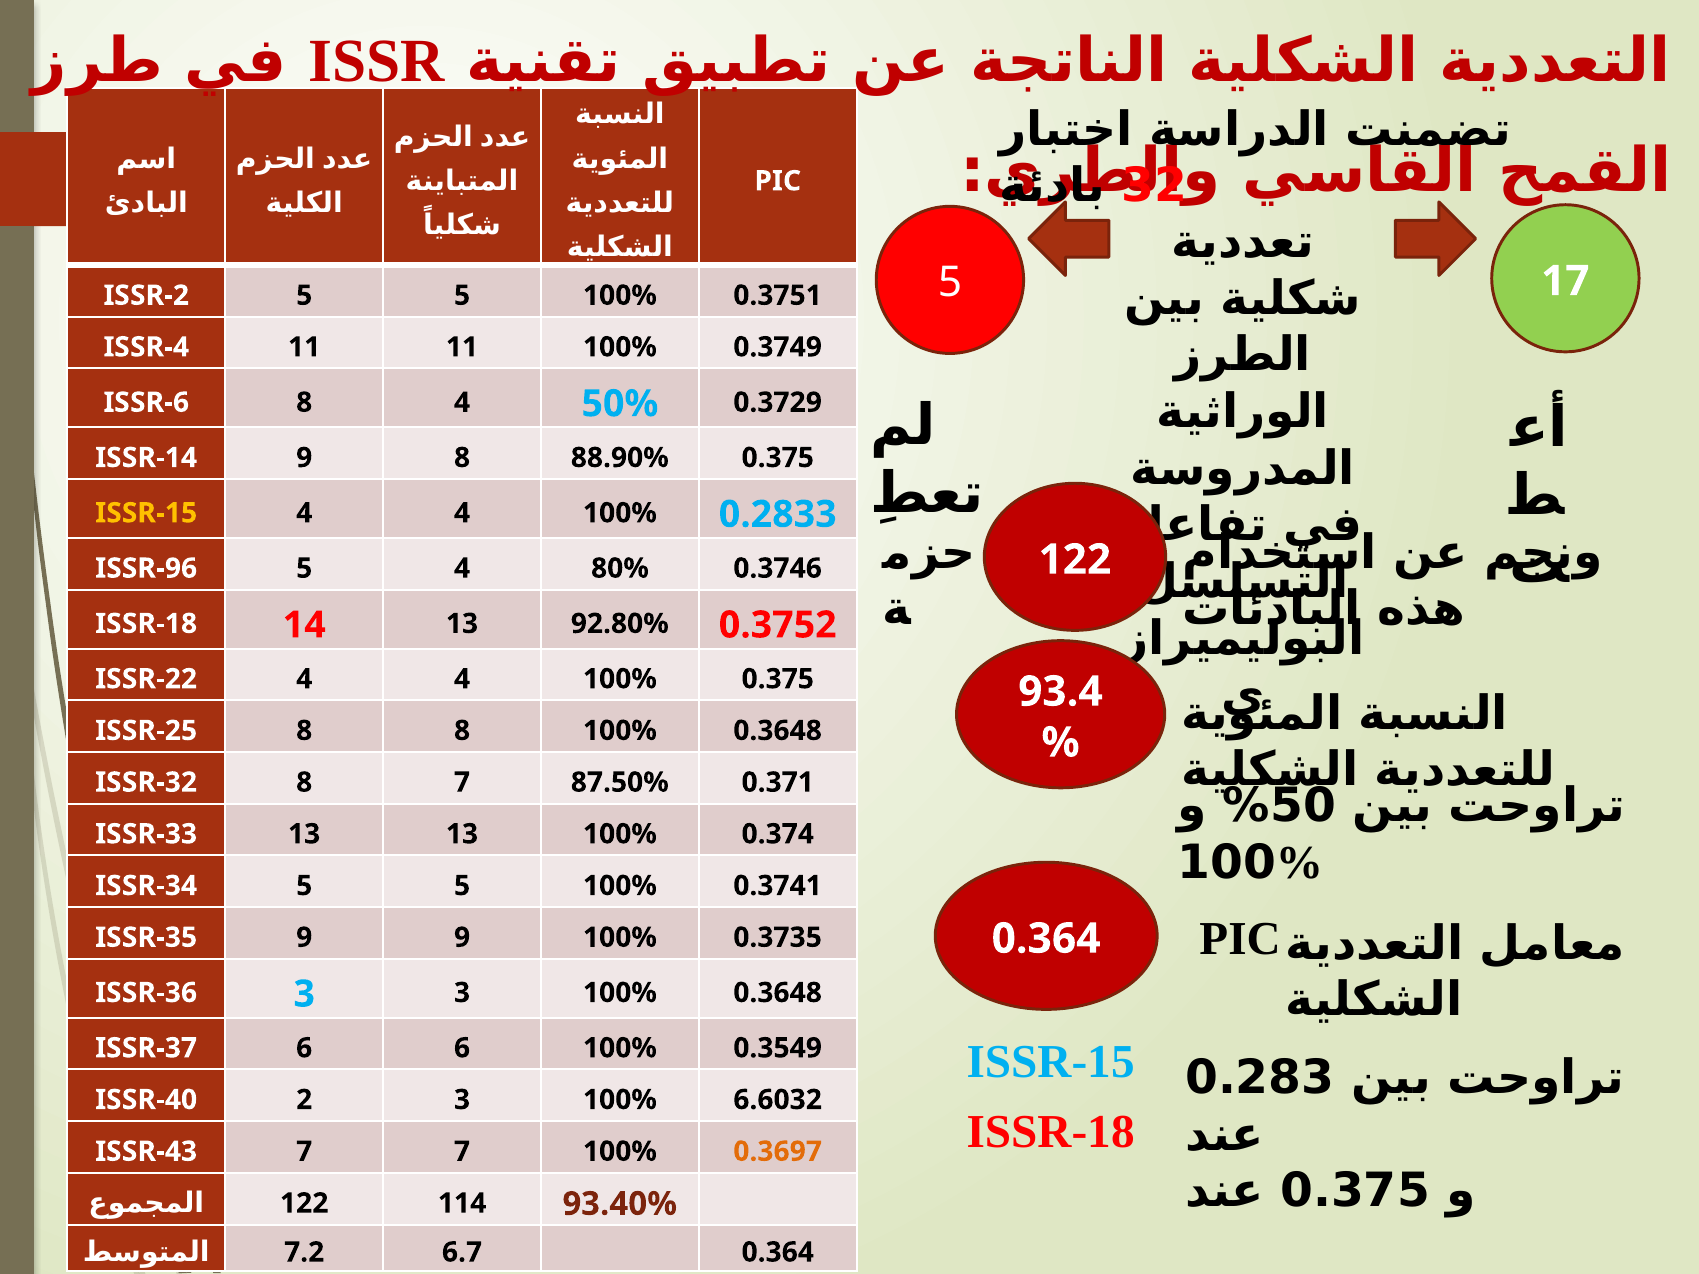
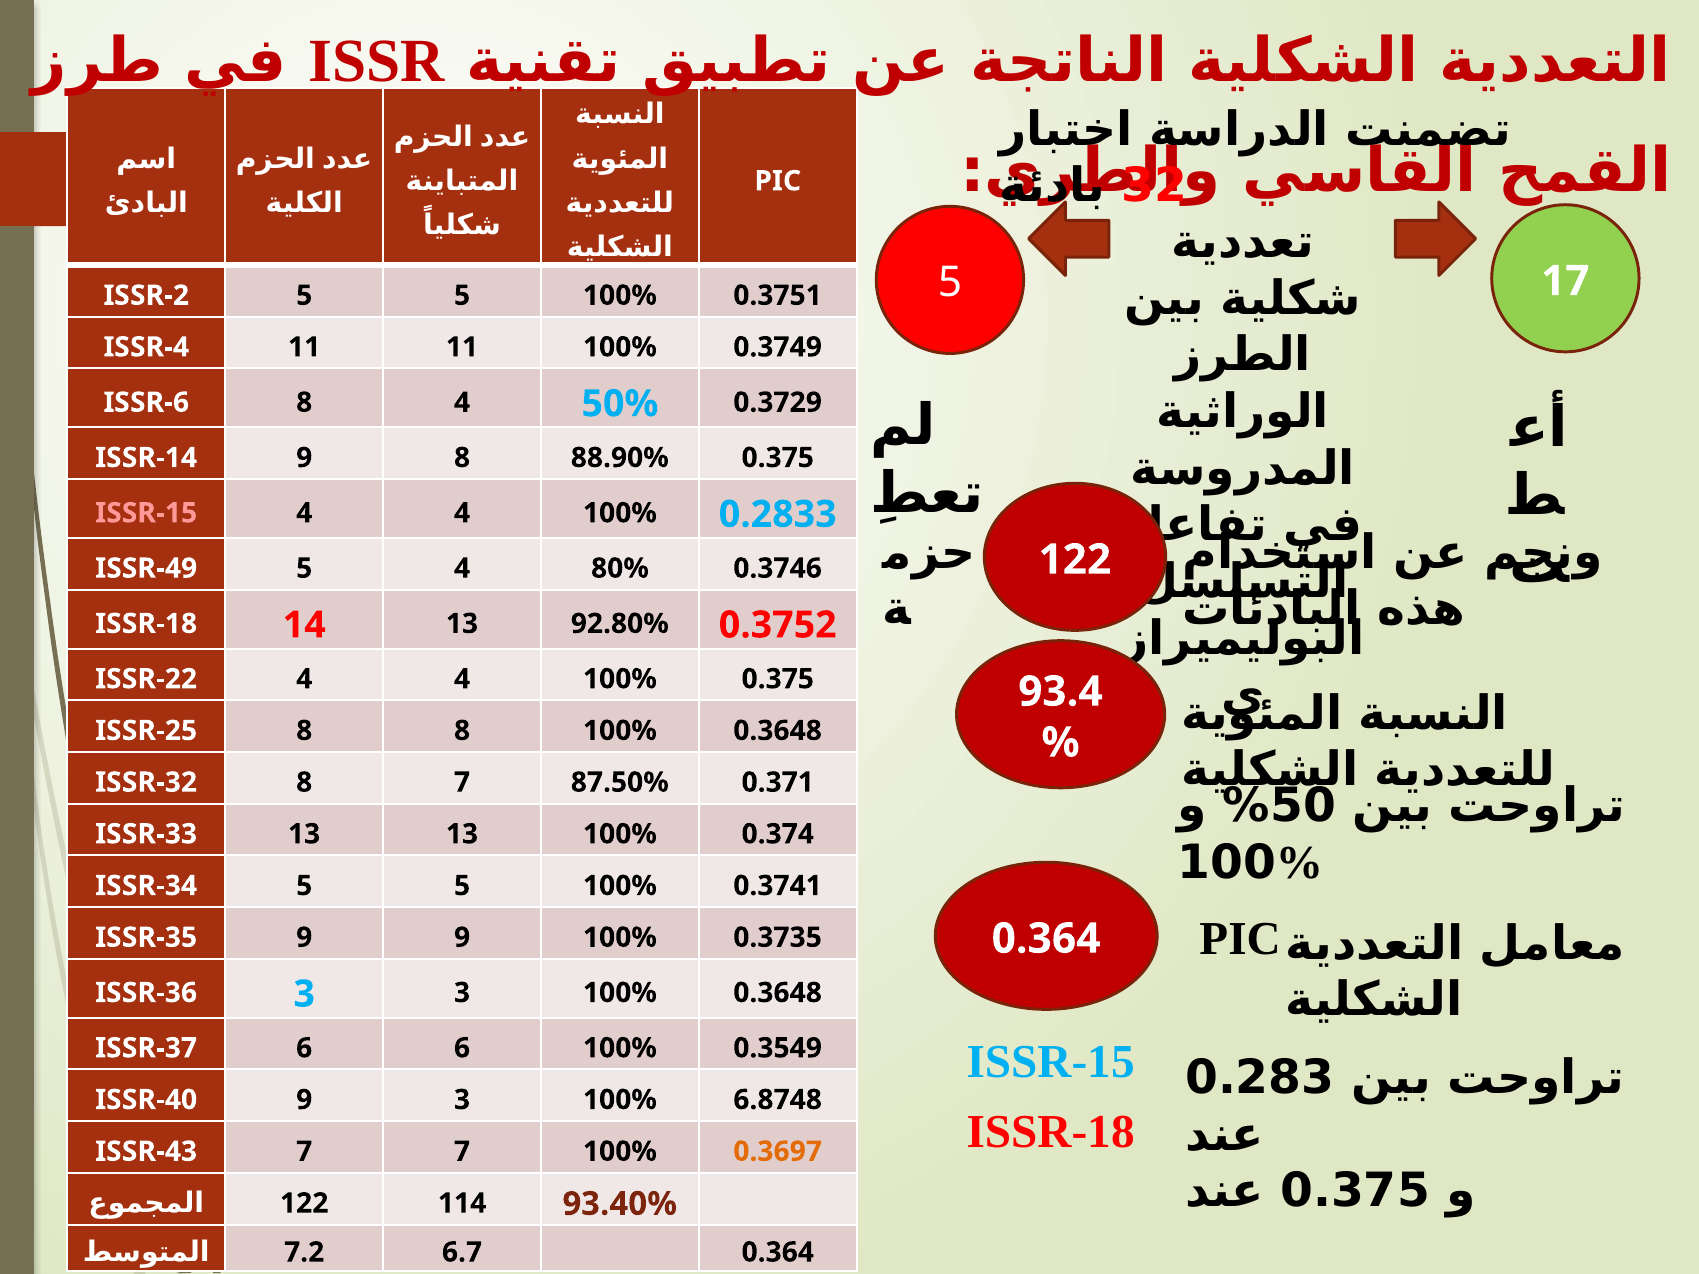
ISSR-15 at (146, 513) colour: yellow -> pink
ISSR-96: ISSR-96 -> ISSR-49
ISSR-40 2: 2 -> 9
6.6032: 6.6032 -> 6.8748
